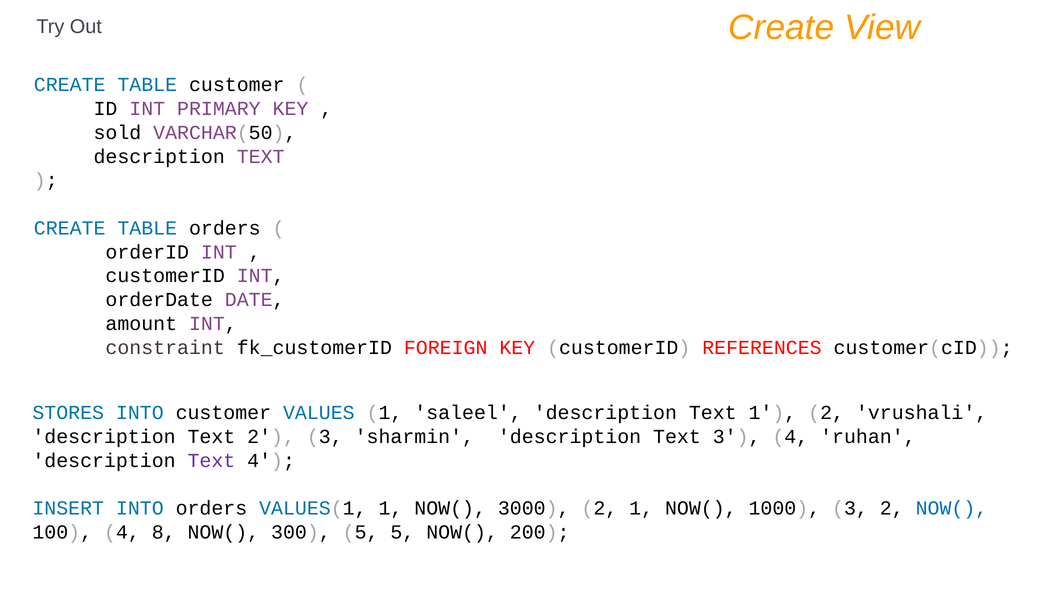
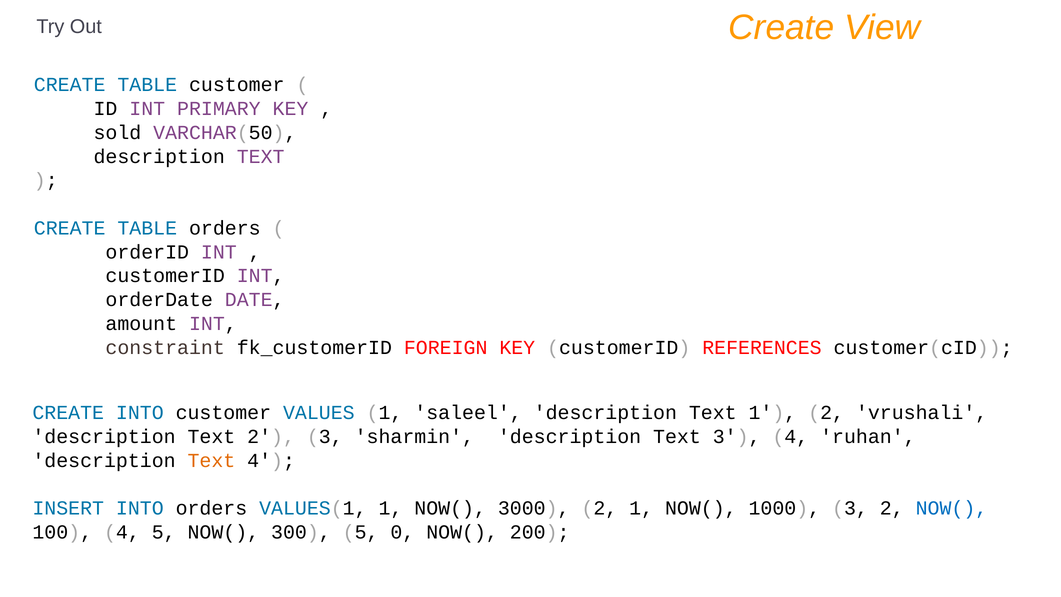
STORES at (68, 413): STORES -> CREATE
Text at (211, 460) colour: purple -> orange
4 8: 8 -> 5
5 5: 5 -> 0
